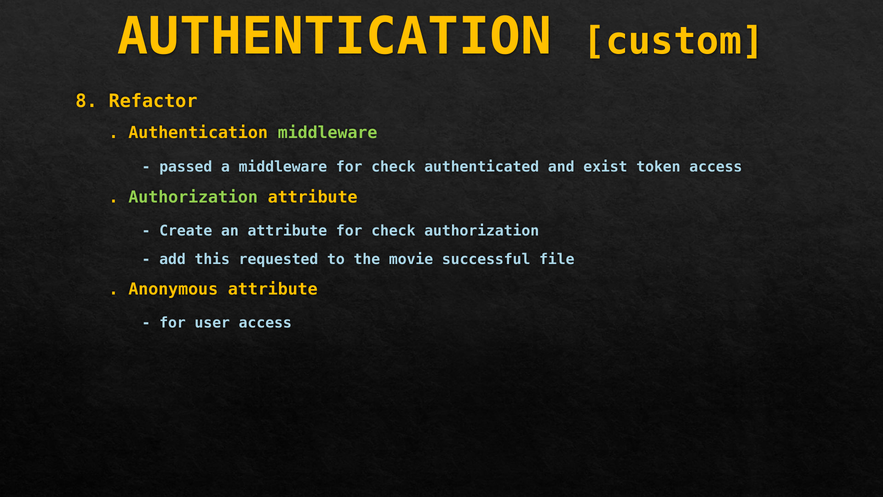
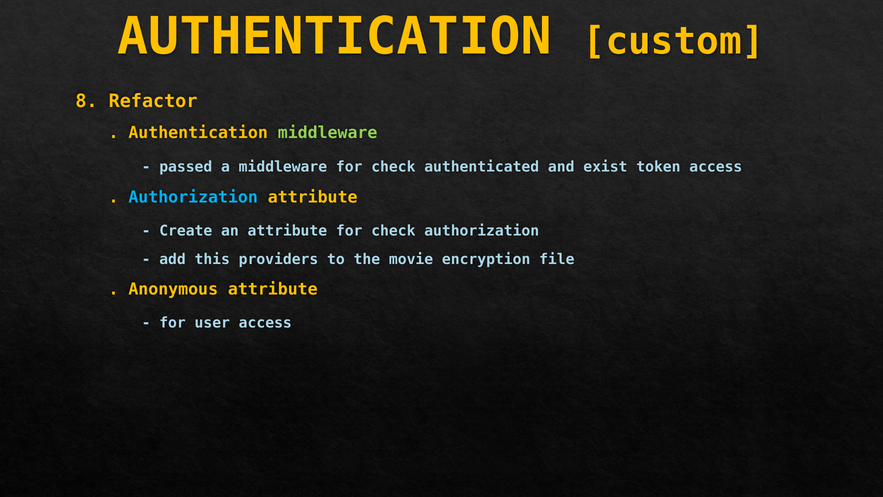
Authorization at (193, 197) colour: light green -> light blue
requested: requested -> providers
successful: successful -> encryption
